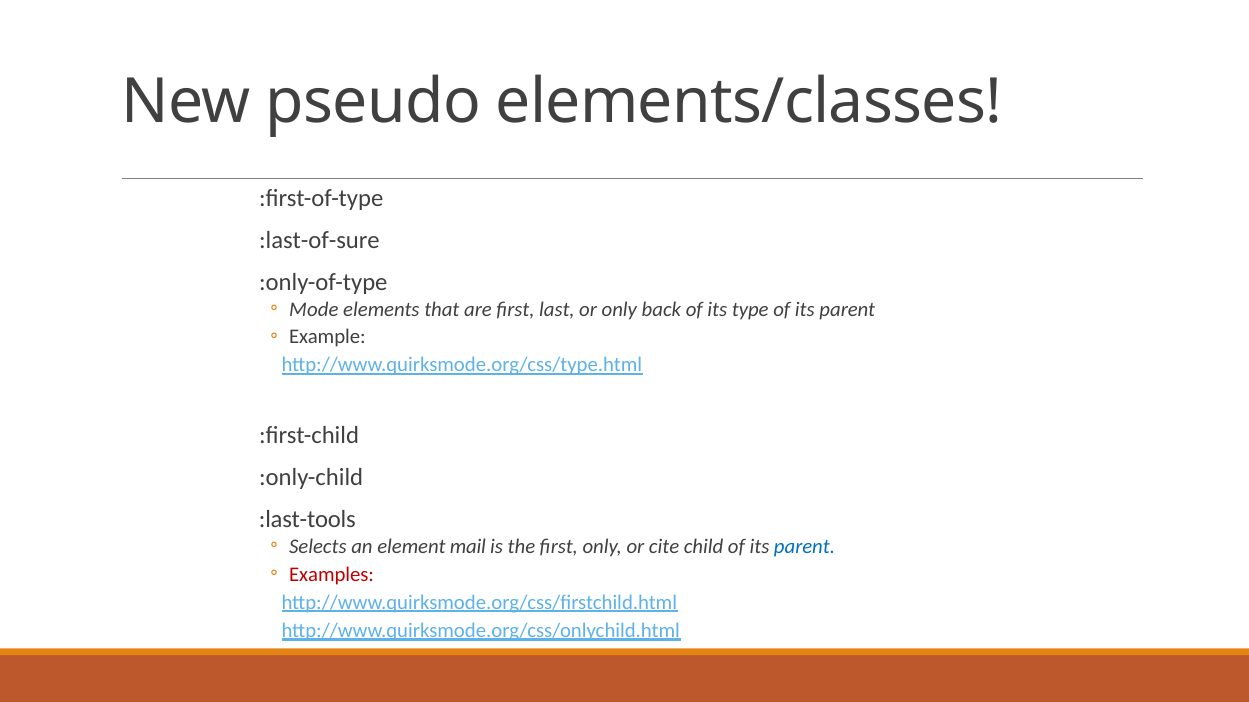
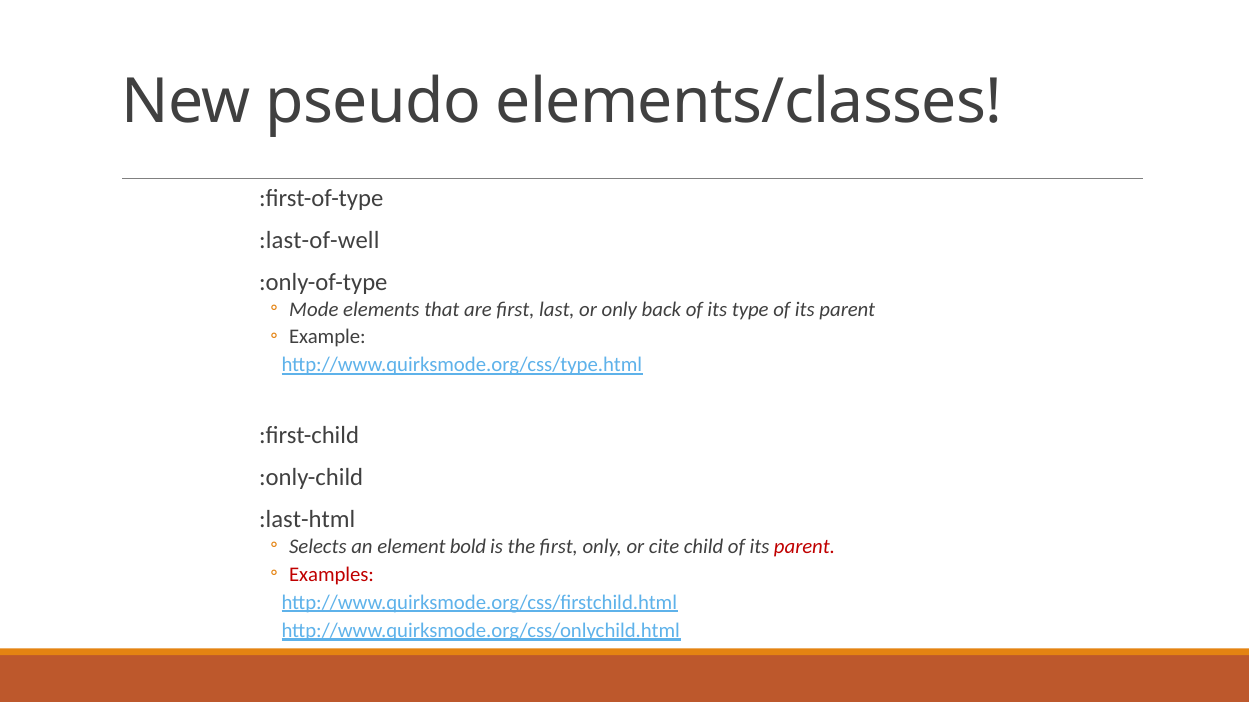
:last-of-sure: :last-of-sure -> :last-of-well
:last-tools: :last-tools -> :last-html
mail: mail -> bold
parent at (804, 547) colour: blue -> red
